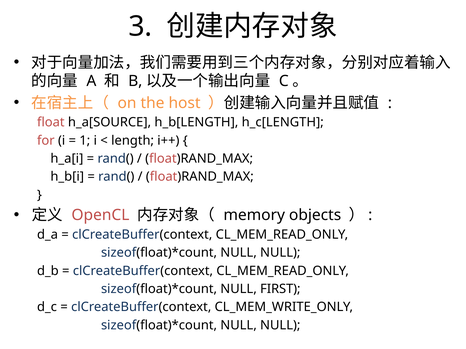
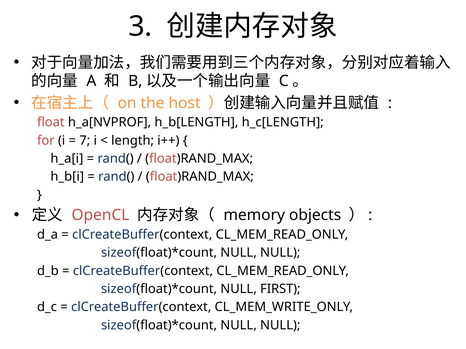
h_a[SOURCE: h_a[SOURCE -> h_a[NVPROF
1: 1 -> 7
